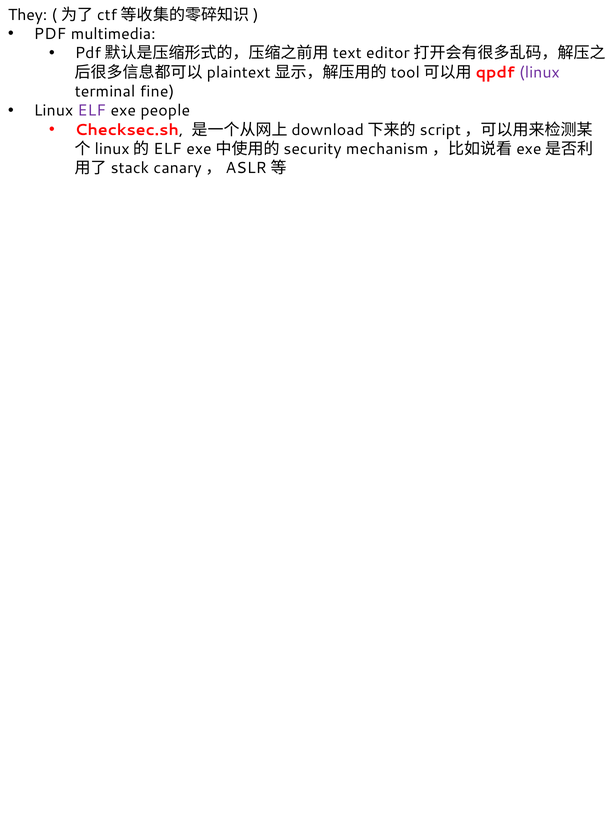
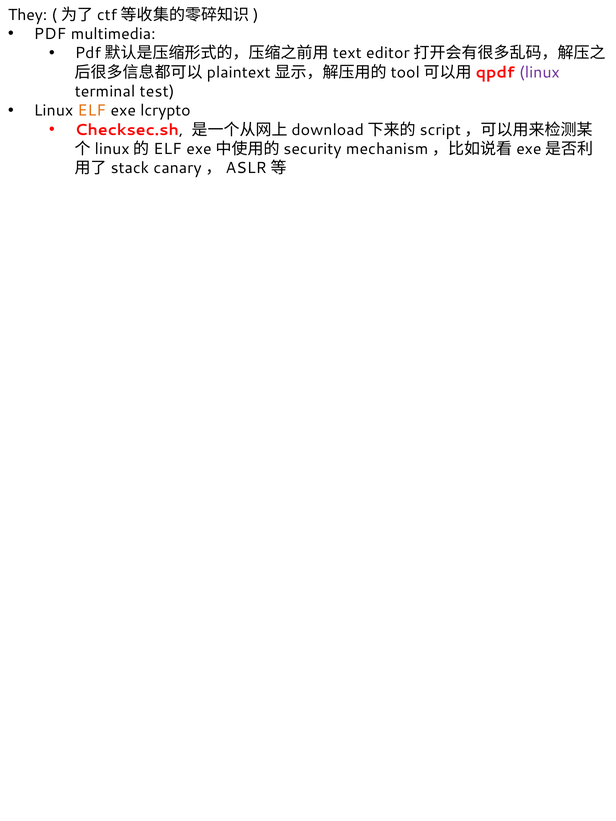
fine: fine -> test
ELF colour: purple -> orange
people: people -> lcrypto
